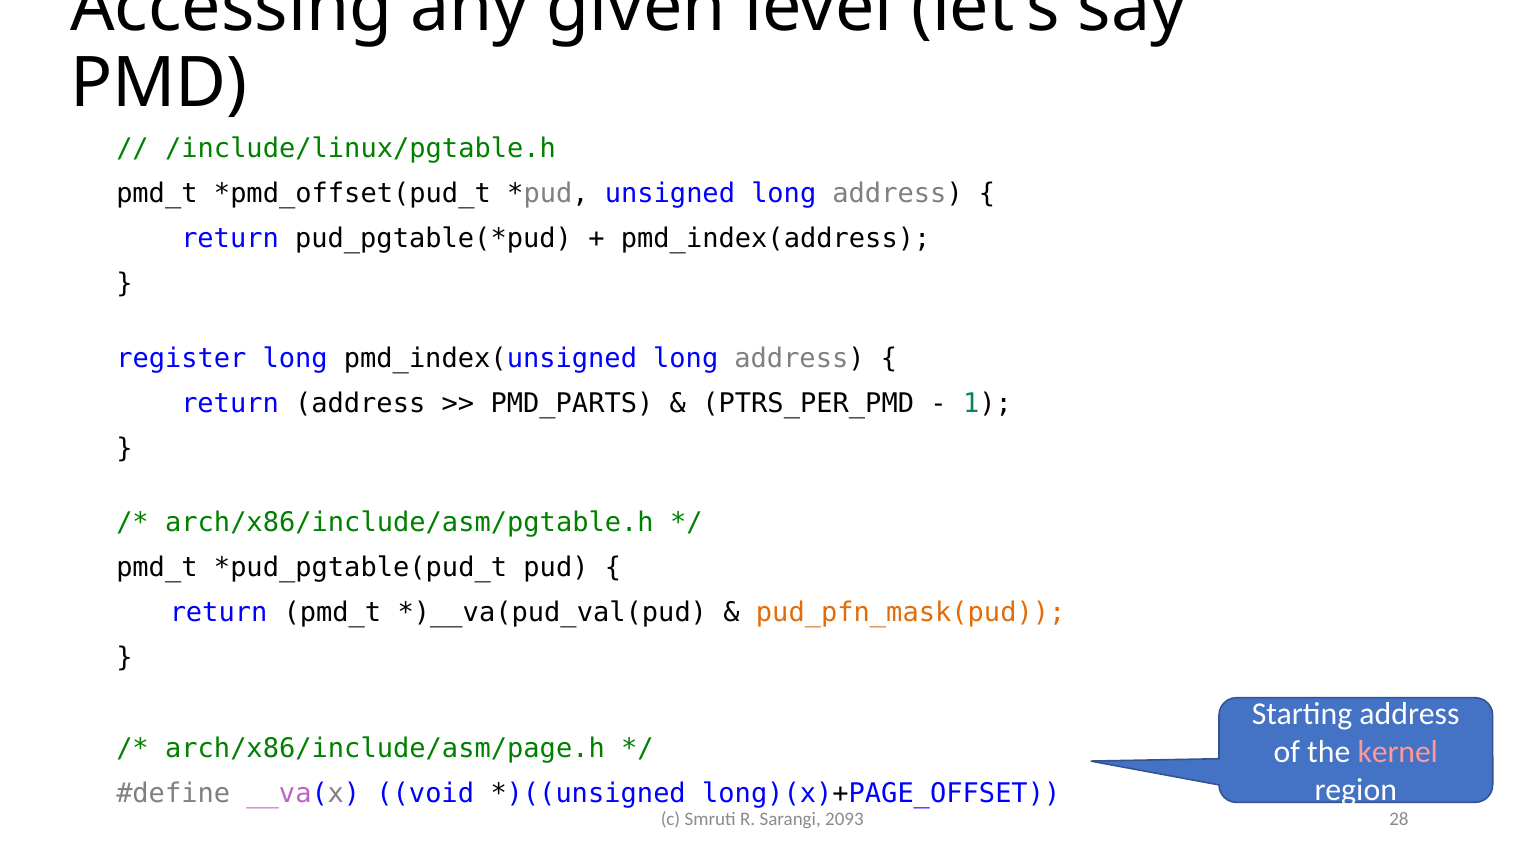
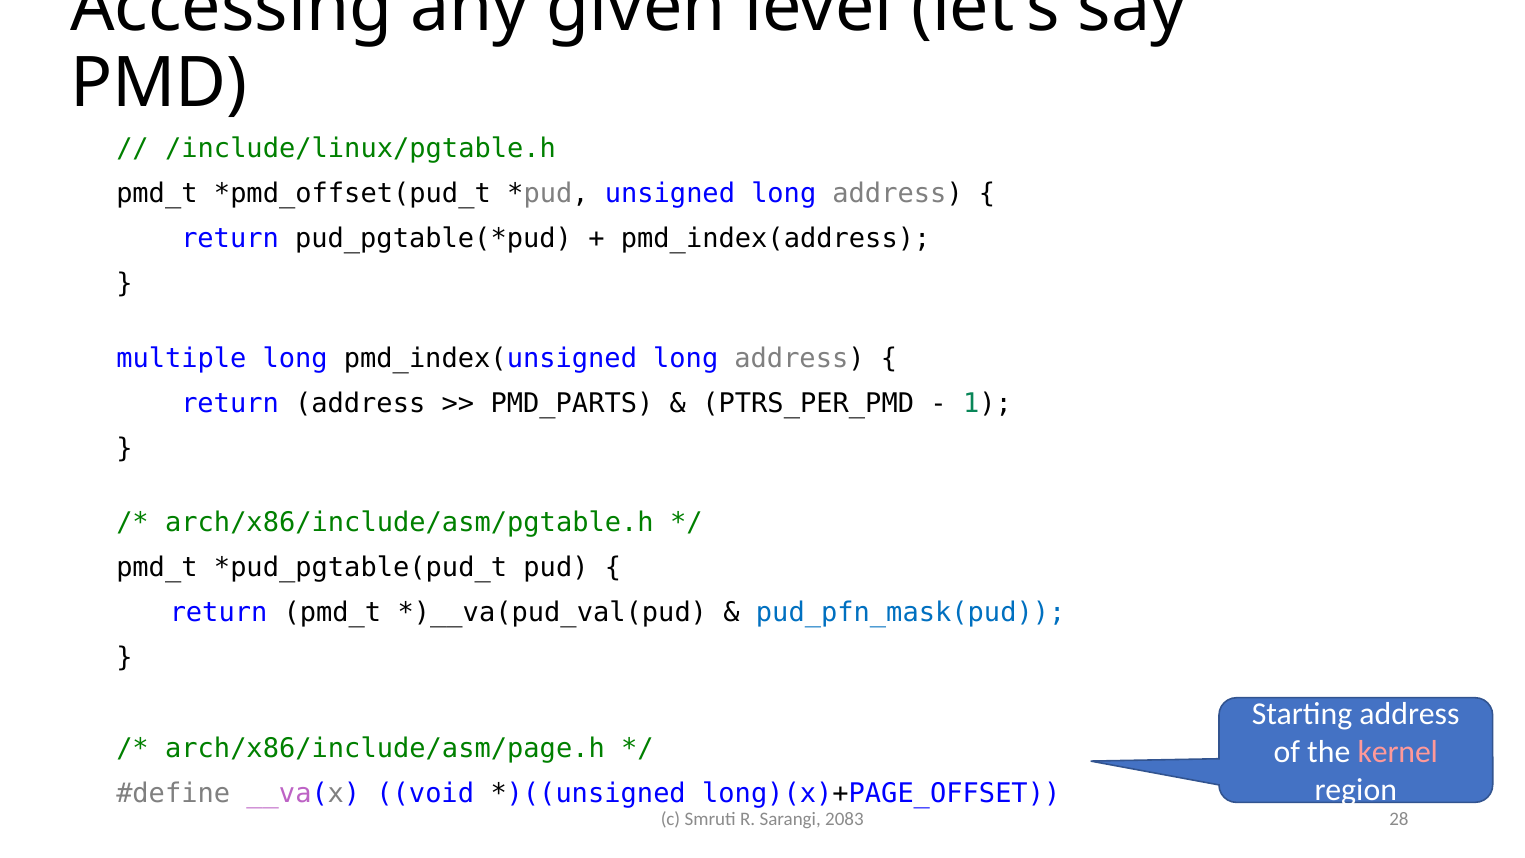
register: register -> multiple
pud_pfn_mask(pud colour: orange -> blue
2093: 2093 -> 2083
